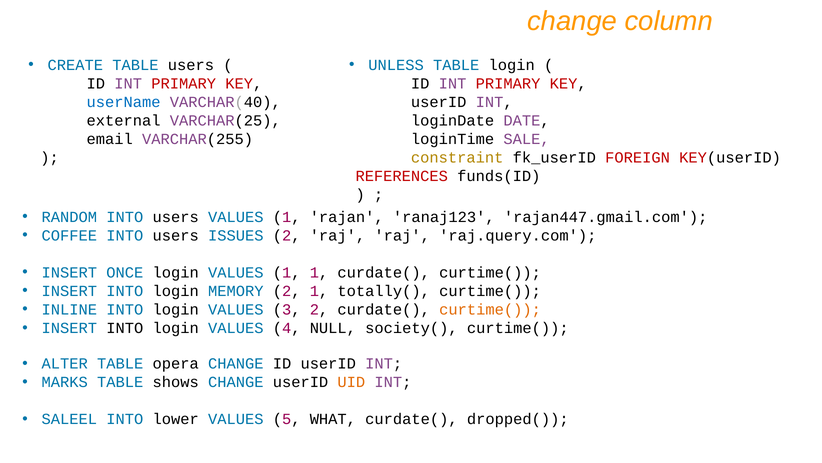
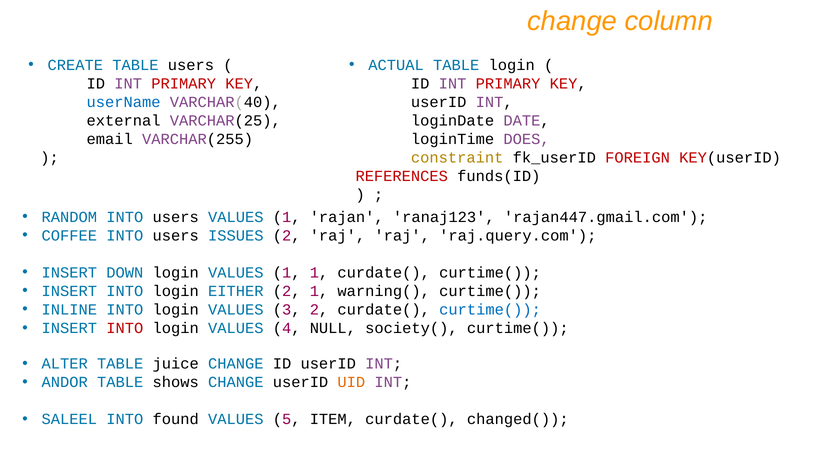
UNLESS: UNLESS -> ACTUAL
SALE: SALE -> DOES
ONCE: ONCE -> DOWN
MEMORY: MEMORY -> EITHER
totally(: totally( -> warning(
curtime( at (490, 309) colour: orange -> blue
INTO at (125, 328) colour: black -> red
opera: opera -> juice
MARKS: MARKS -> ANDOR
lower: lower -> found
WHAT: WHAT -> ITEM
dropped(: dropped( -> changed(
